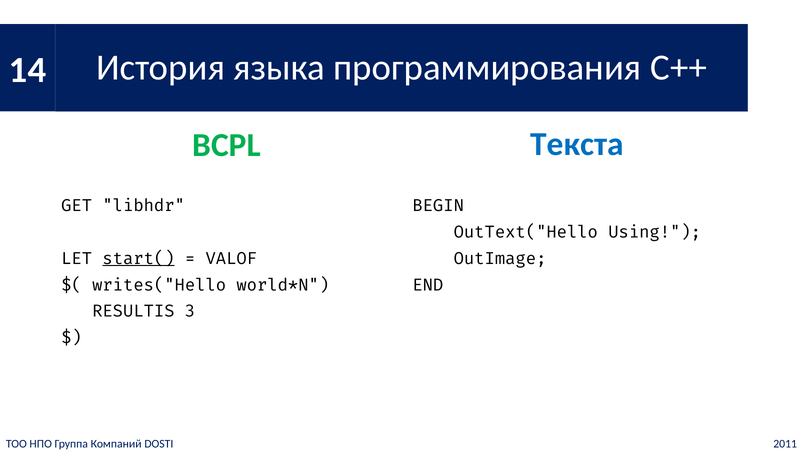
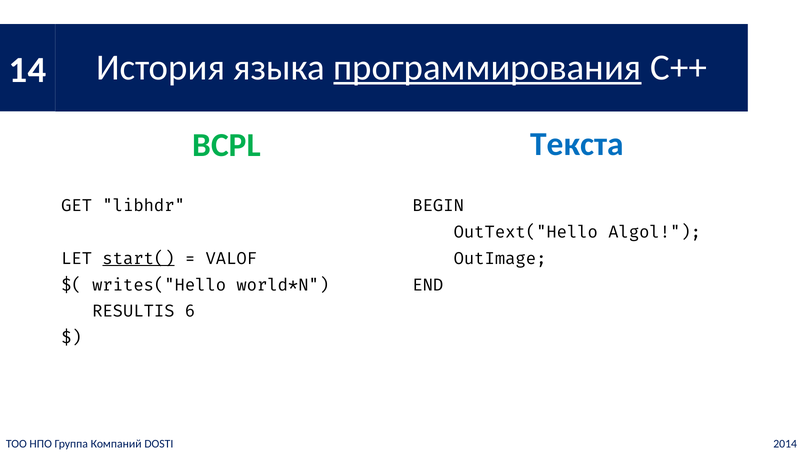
программирования underline: none -> present
Using: Using -> Algol
3: 3 -> 6
2011: 2011 -> 2014
